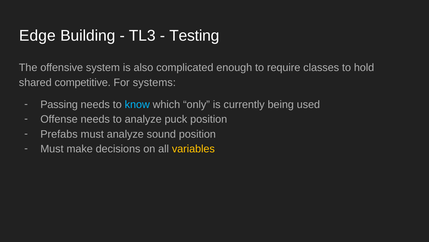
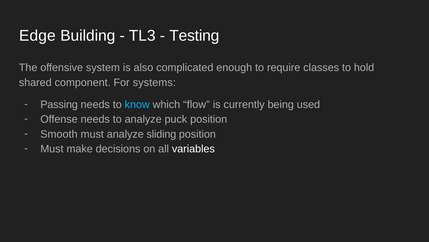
competitive: competitive -> component
only: only -> flow
Prefabs: Prefabs -> Smooth
sound: sound -> sliding
variables colour: yellow -> white
